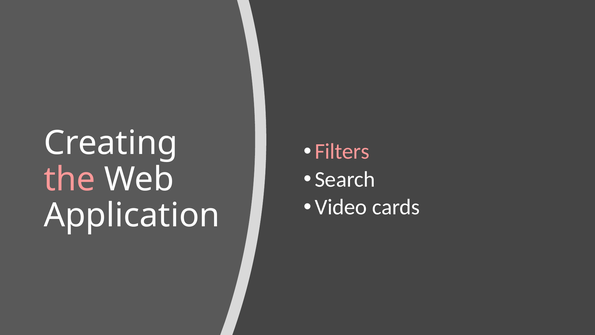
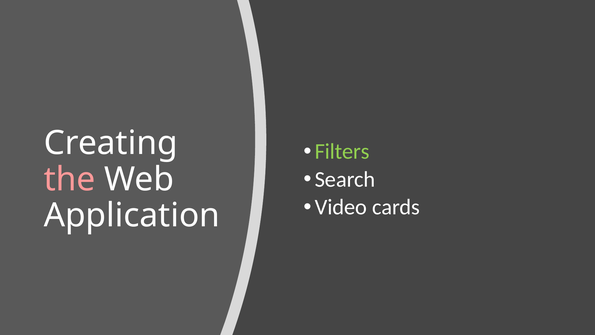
Filters colour: pink -> light green
